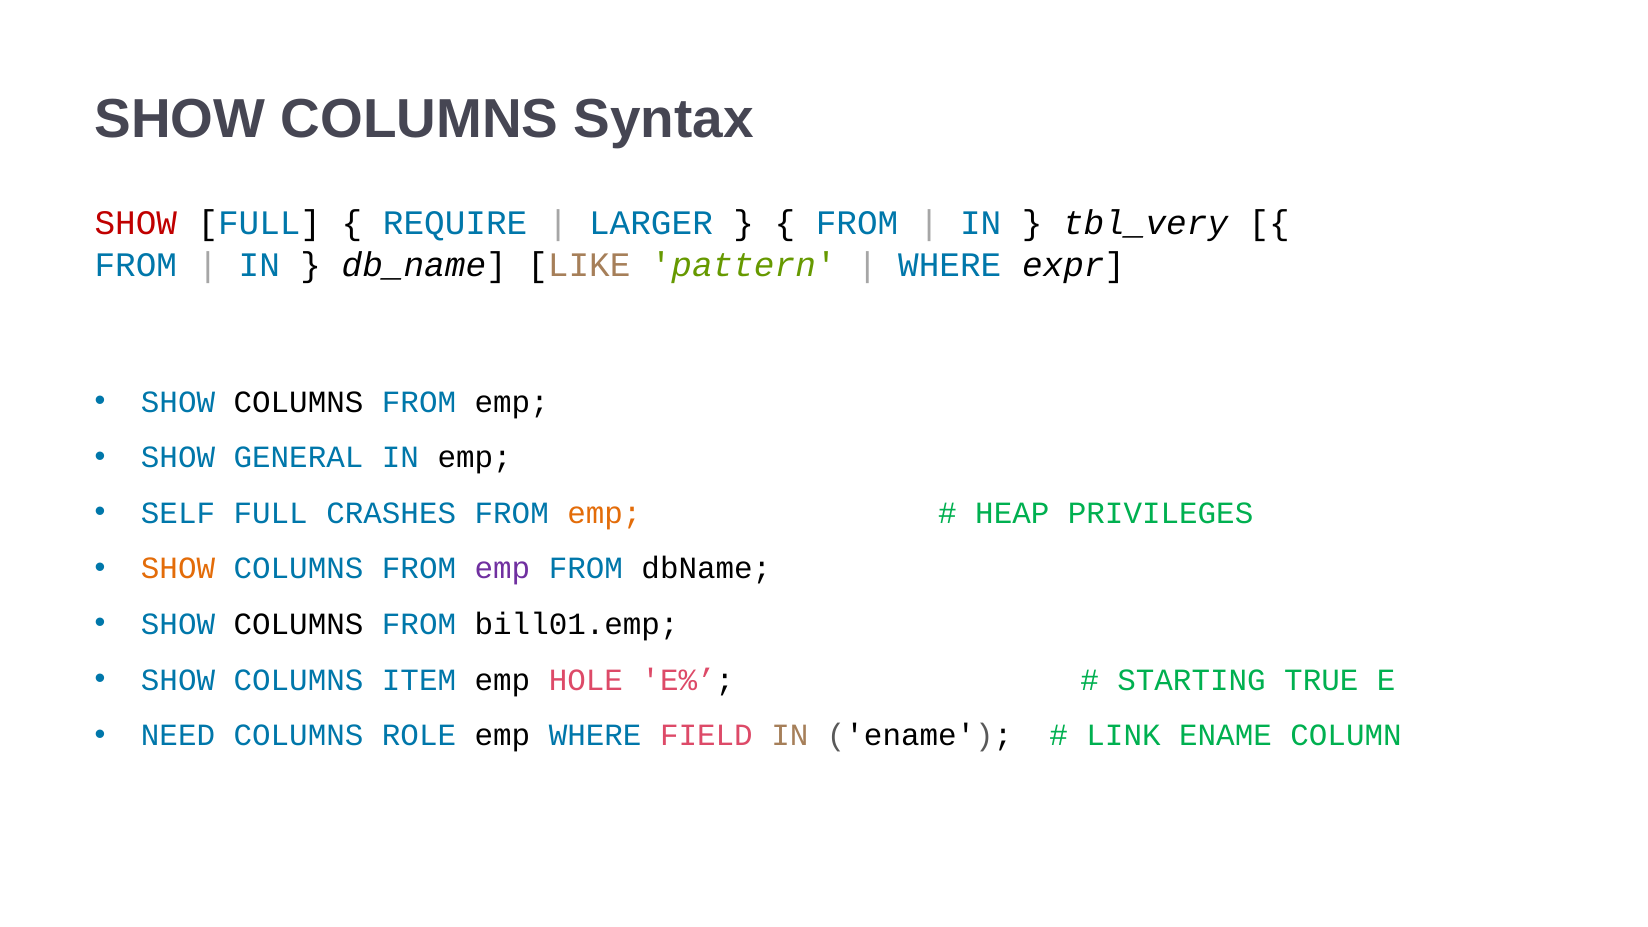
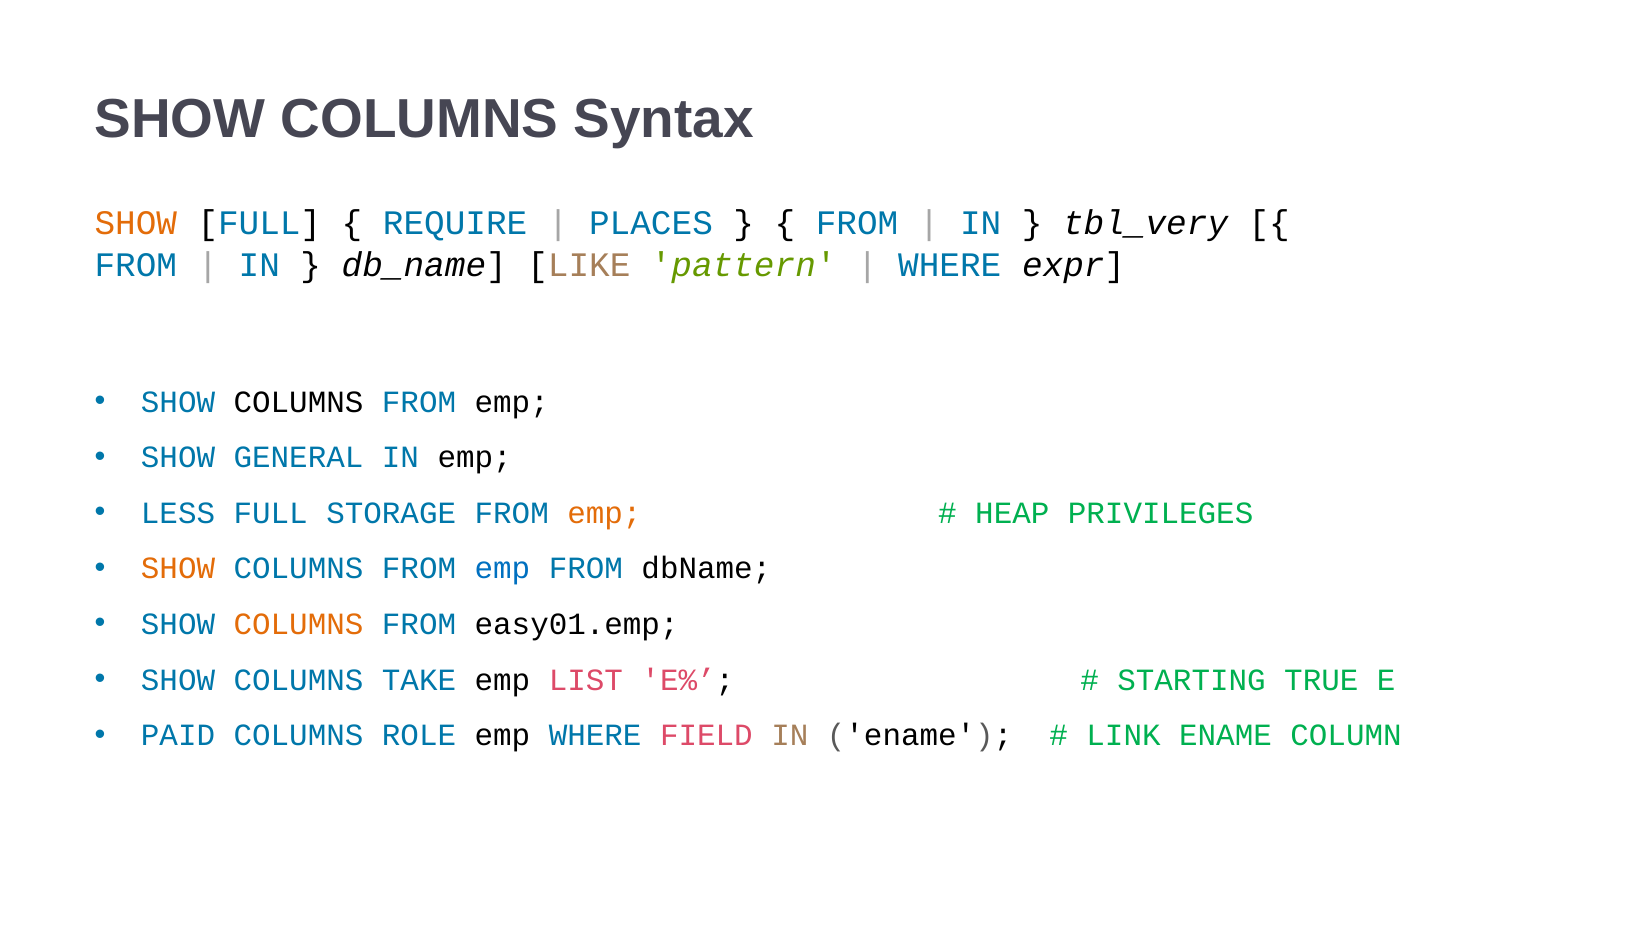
SHOW at (136, 224) colour: red -> orange
LARGER: LARGER -> PLACES
SELF: SELF -> LESS
CRASHES: CRASHES -> STORAGE
emp at (502, 569) colour: purple -> blue
COLUMNS at (299, 624) colour: black -> orange
bill01.emp: bill01.emp -> easy01.emp
ITEM: ITEM -> TAKE
HOLE: HOLE -> LIST
NEED: NEED -> PAID
